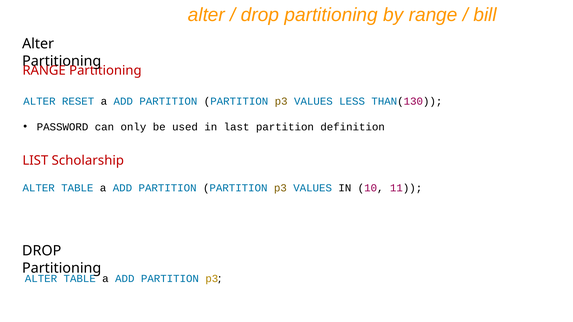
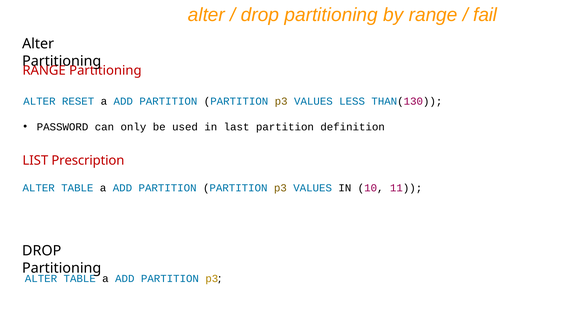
bill: bill -> fail
Scholarship: Scholarship -> Prescription
